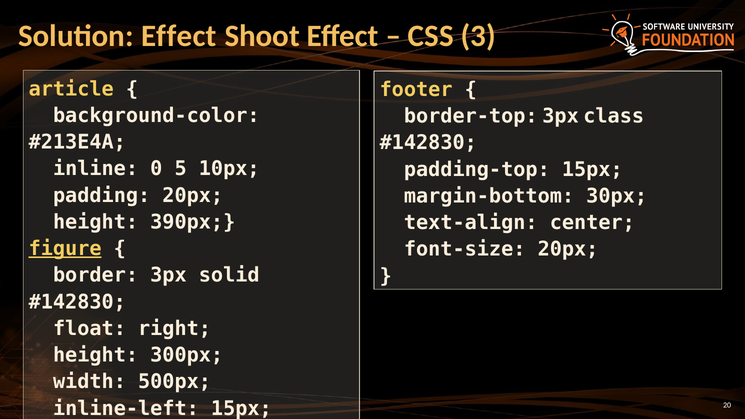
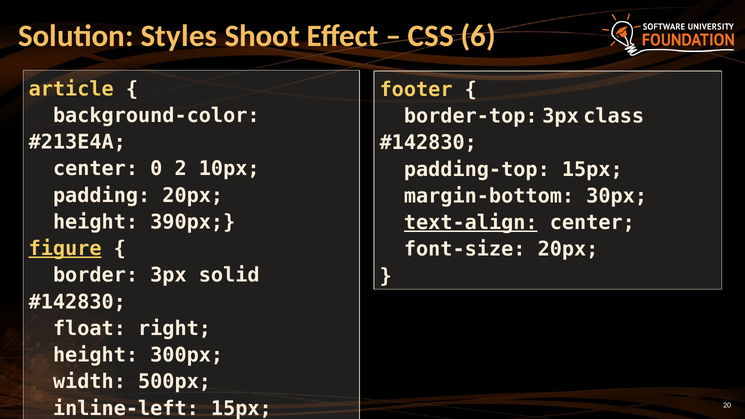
Solution Effect: Effect -> Styles
3: 3 -> 6
inline at (96, 169): inline -> center
5: 5 -> 2
text-align underline: none -> present
